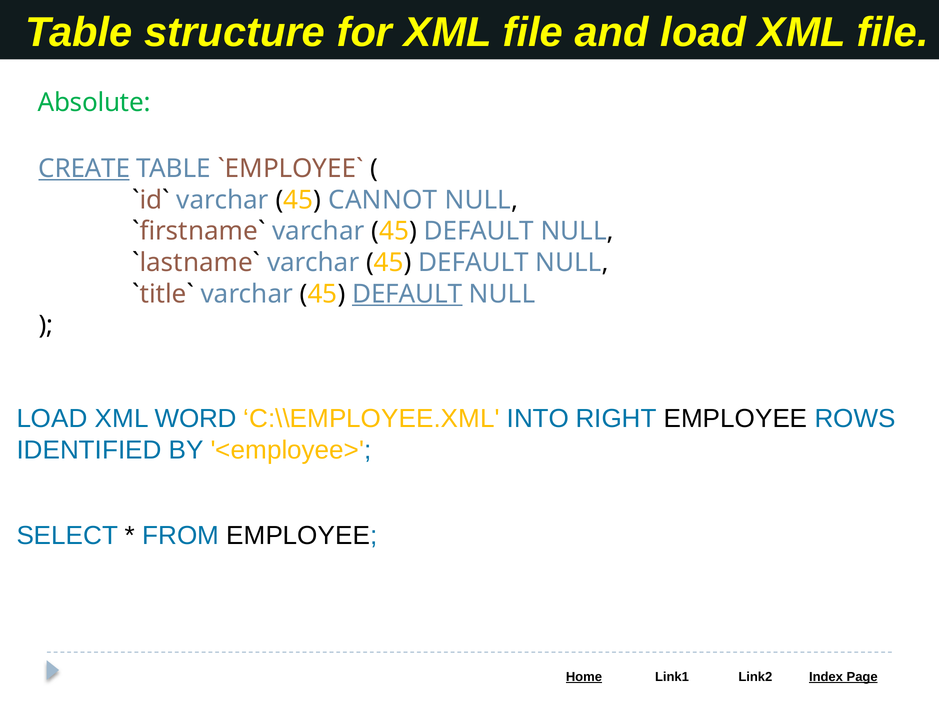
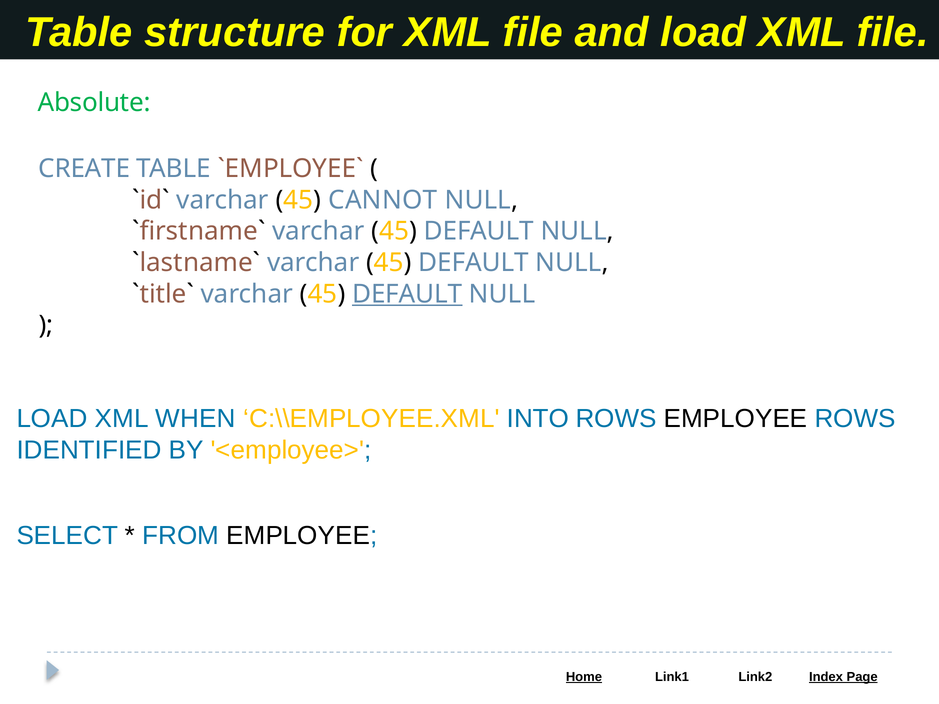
CREATE underline: present -> none
WORD: WORD -> WHEN
INTO RIGHT: RIGHT -> ROWS
